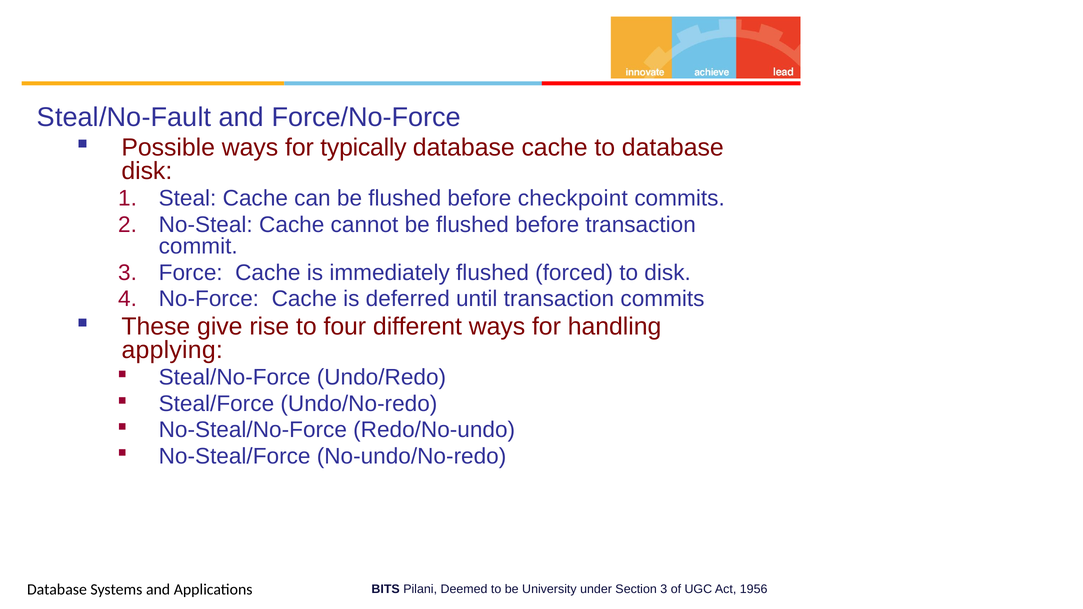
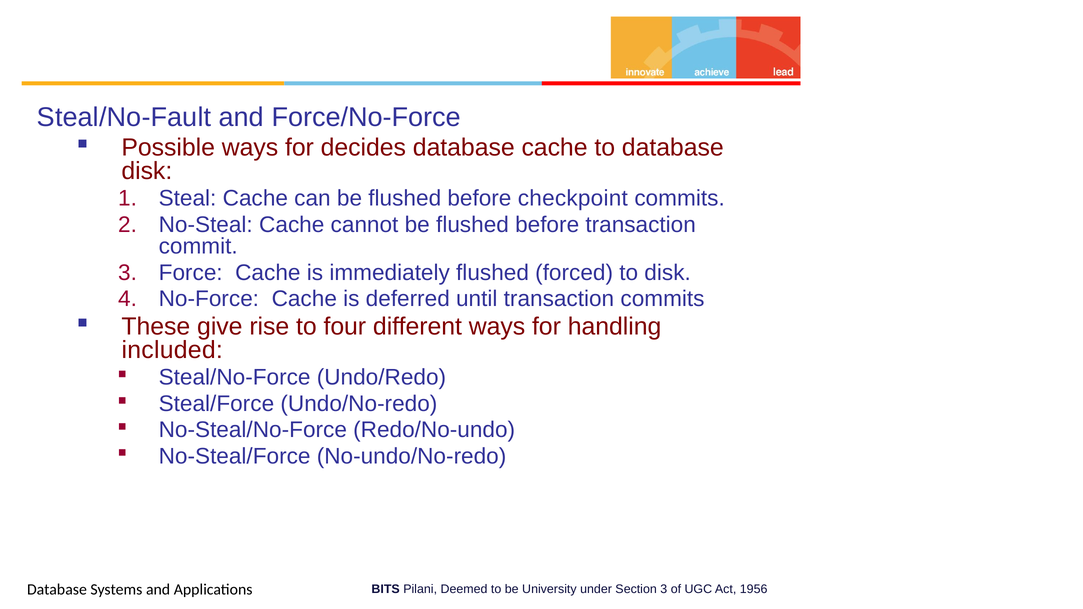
typically: typically -> decides
applying: applying -> included
